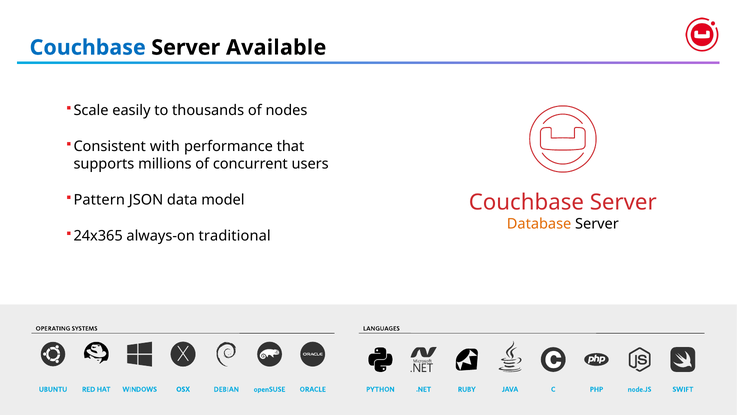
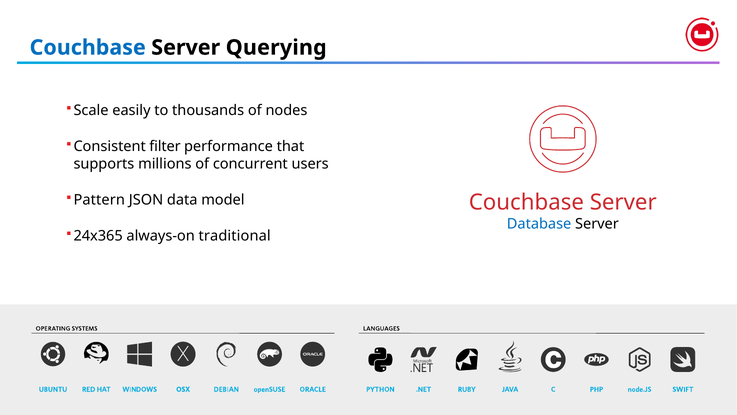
Available: Available -> Querying
with: with -> filter
Database colour: orange -> blue
